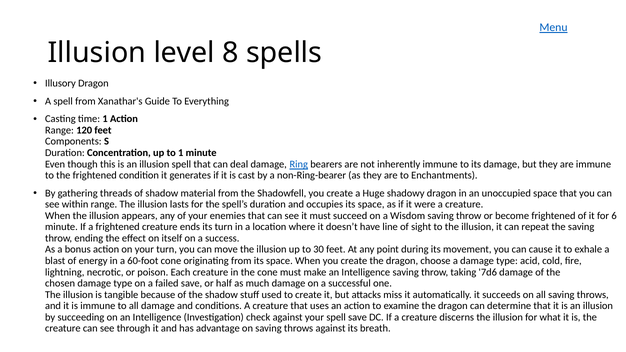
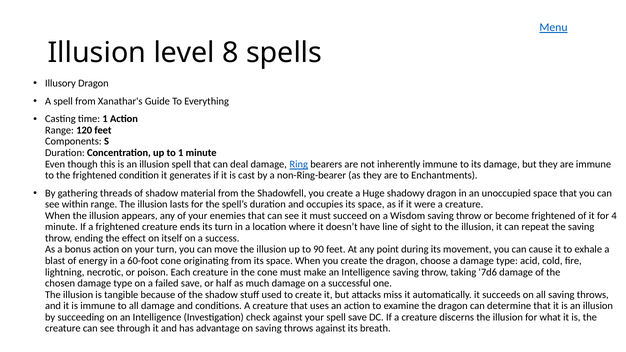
6: 6 -> 4
30: 30 -> 90
